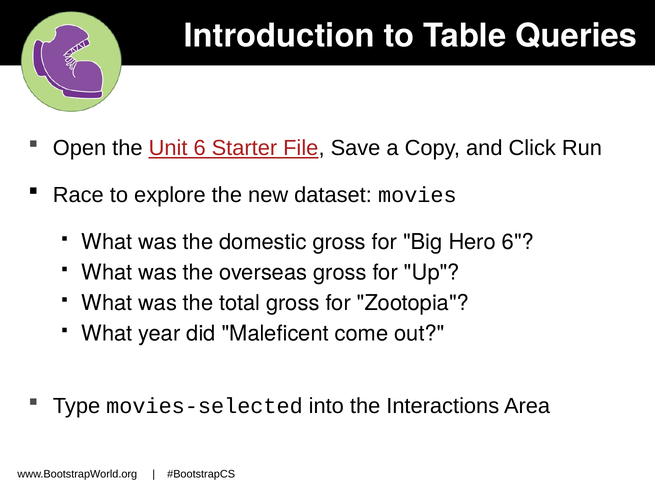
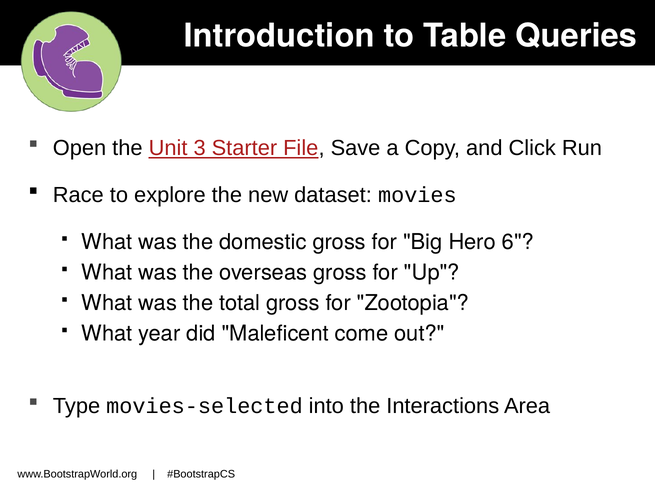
Unit 6: 6 -> 3
